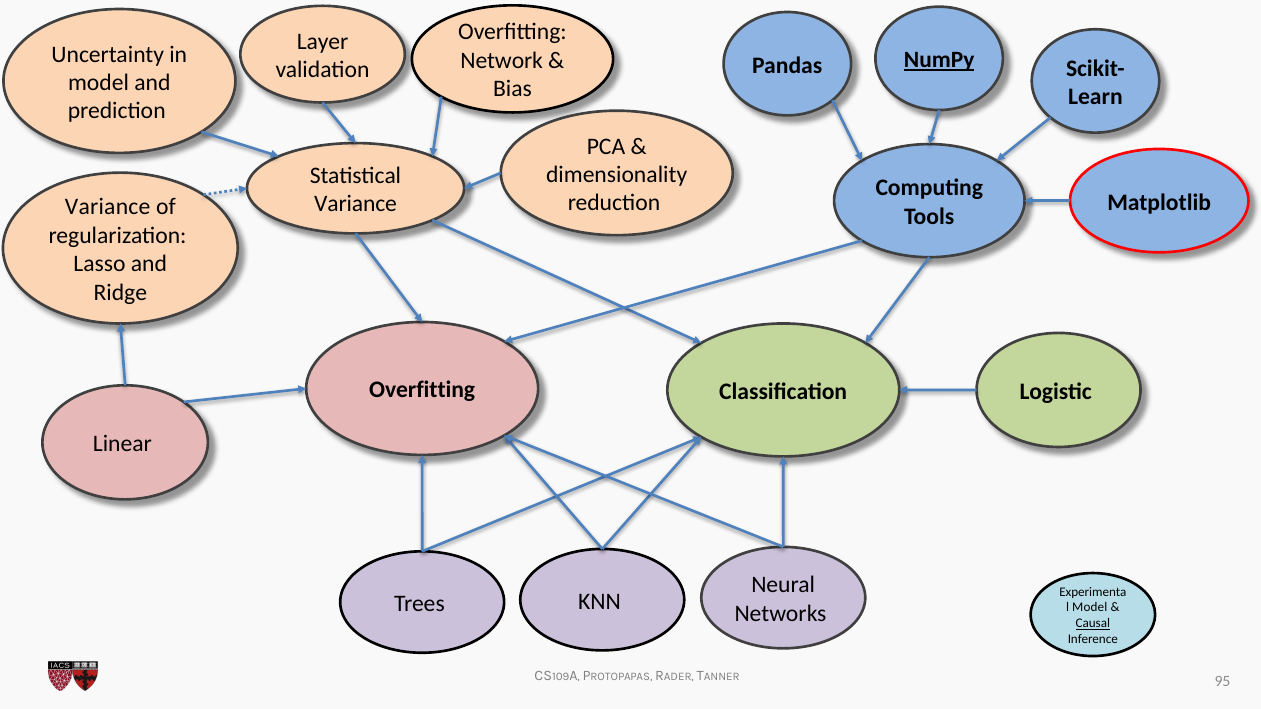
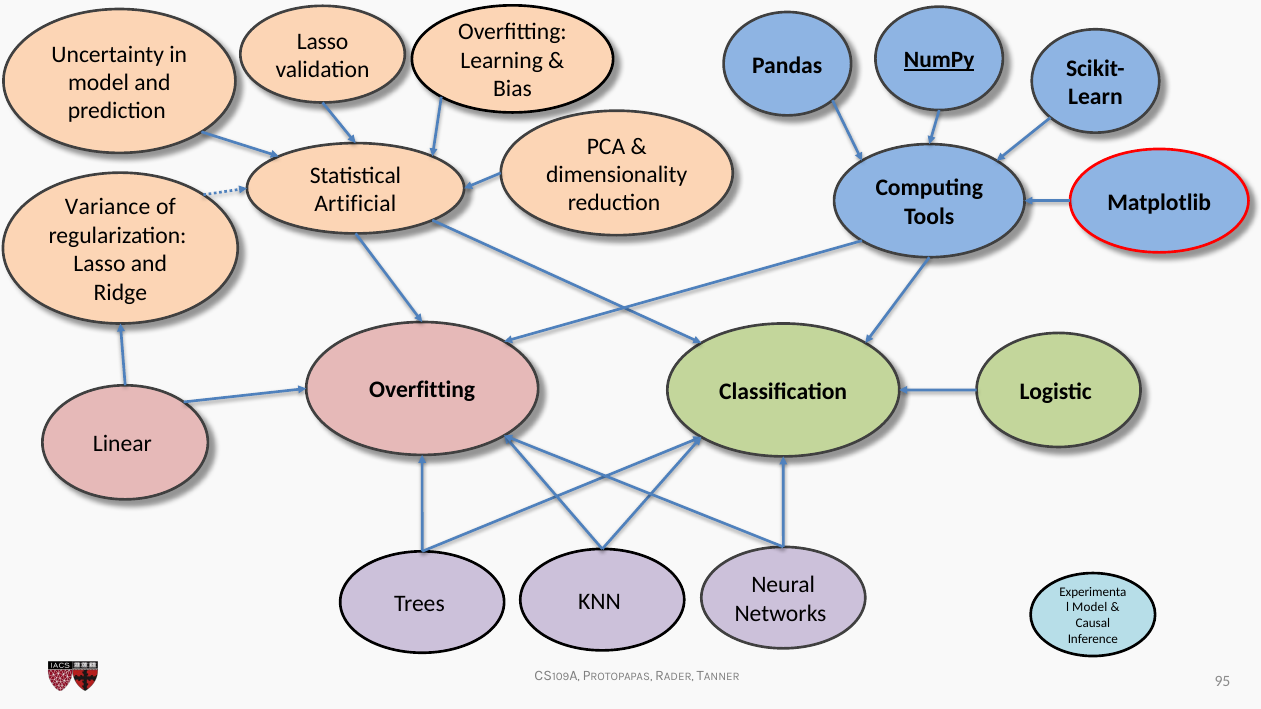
Layer at (323, 42): Layer -> Lasso
Network: Network -> Learning
Variance at (356, 204): Variance -> Artificial
Causal underline: present -> none
